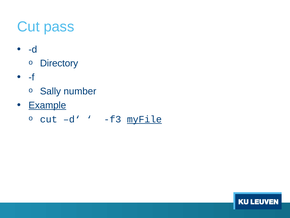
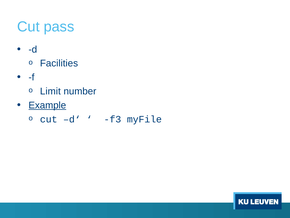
Directory: Directory -> Facilities
Sally: Sally -> Limit
myFile underline: present -> none
